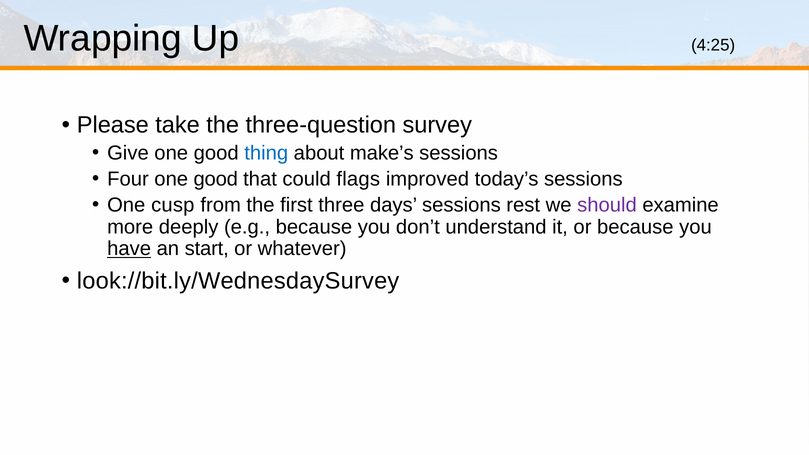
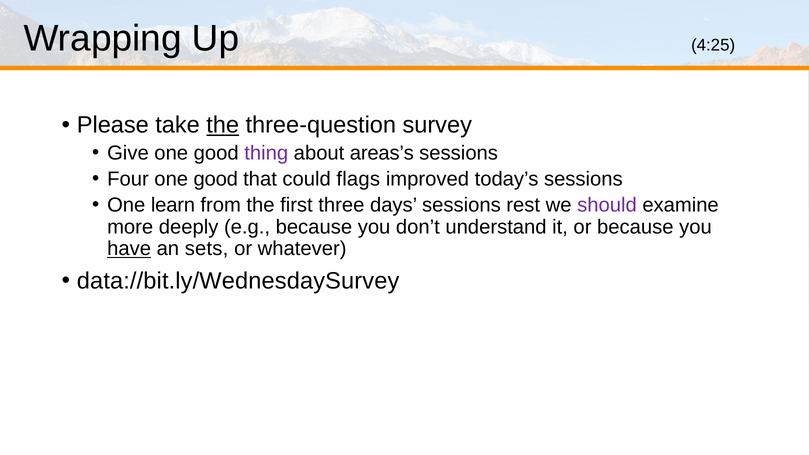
the at (223, 125) underline: none -> present
thing colour: blue -> purple
make’s: make’s -> areas’s
cusp: cusp -> learn
start: start -> sets
look://bit.ly/WednesdaySurvey: look://bit.ly/WednesdaySurvey -> data://bit.ly/WednesdaySurvey
